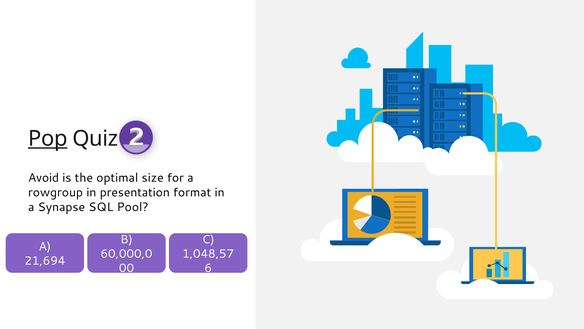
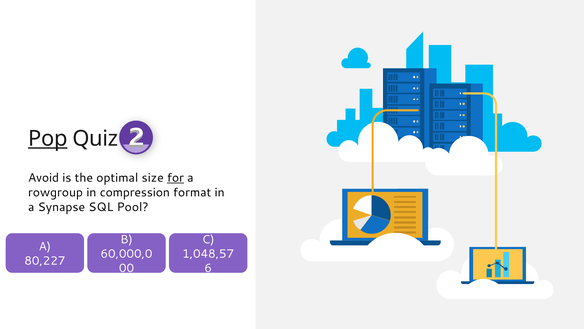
for underline: none -> present
presentation: presentation -> compression
21,694: 21,694 -> 80,227
